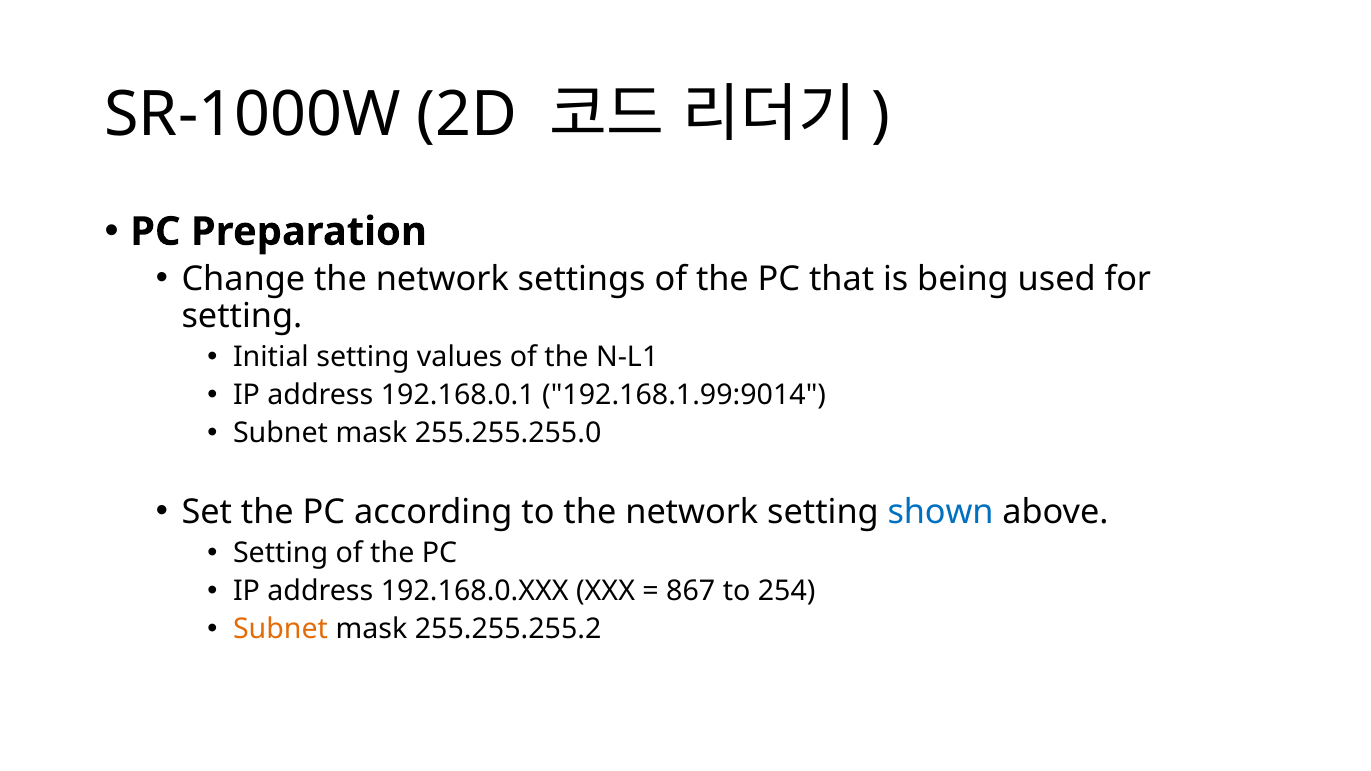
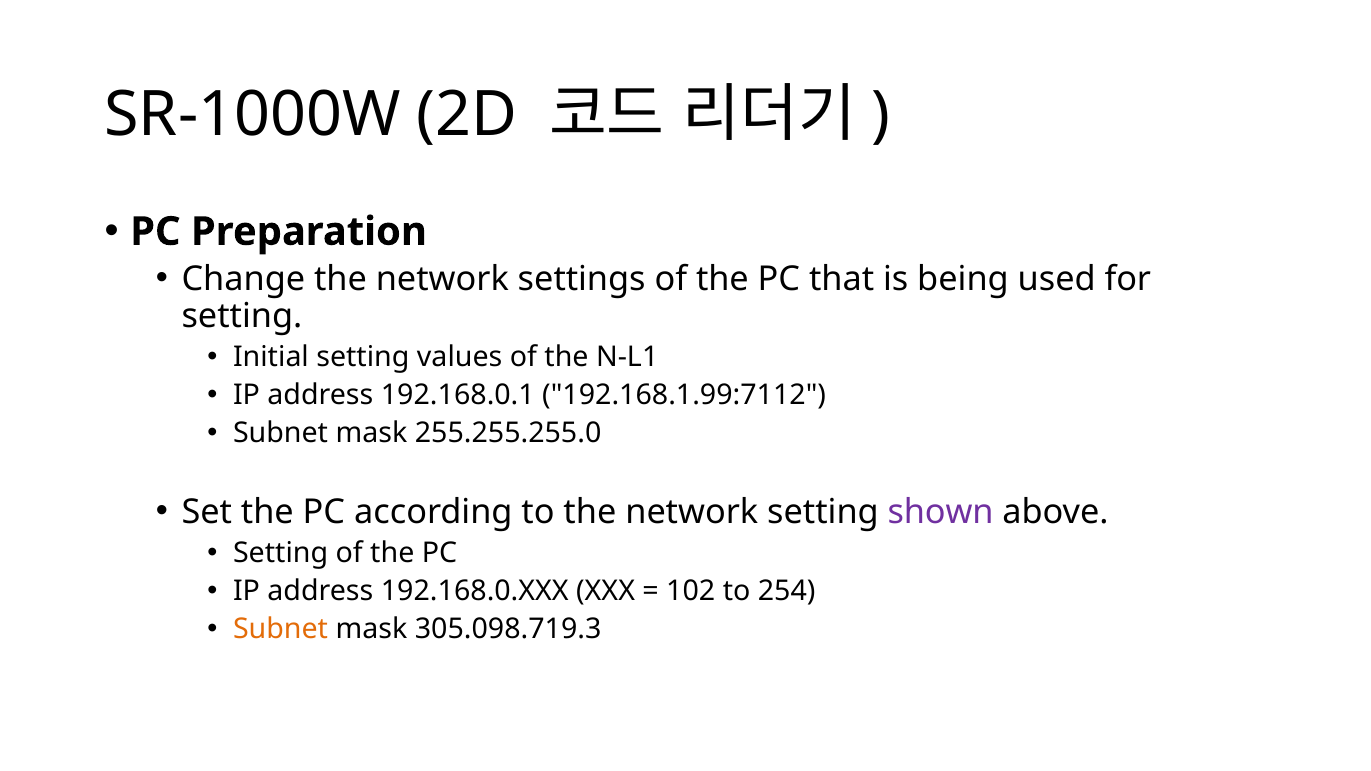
192.168.1.99:9014: 192.168.1.99:9014 -> 192.168.1.99:7112
shown colour: blue -> purple
867: 867 -> 102
255.255.255.2: 255.255.255.2 -> 305.098.719.3
